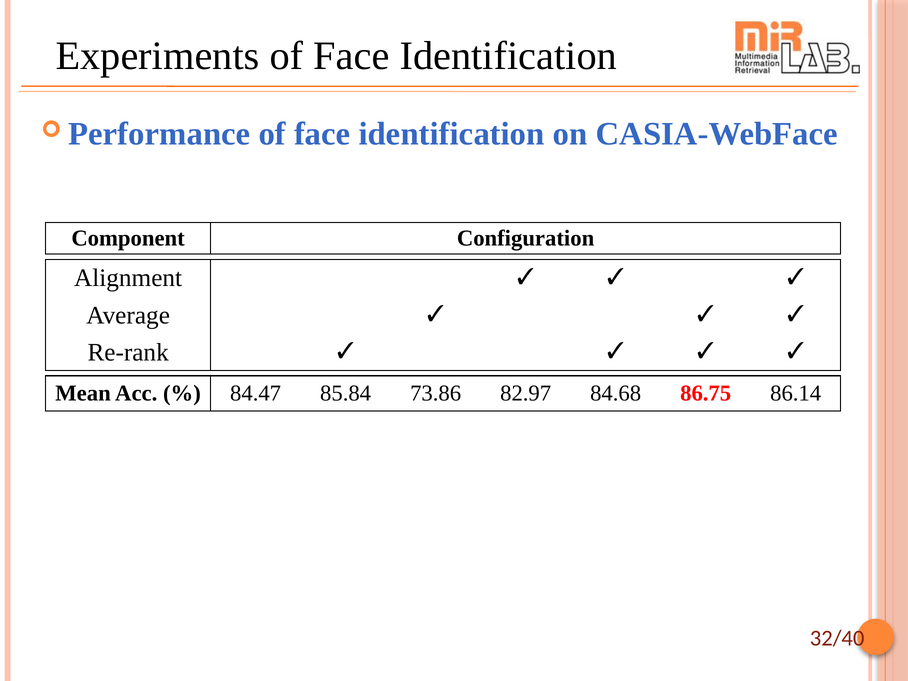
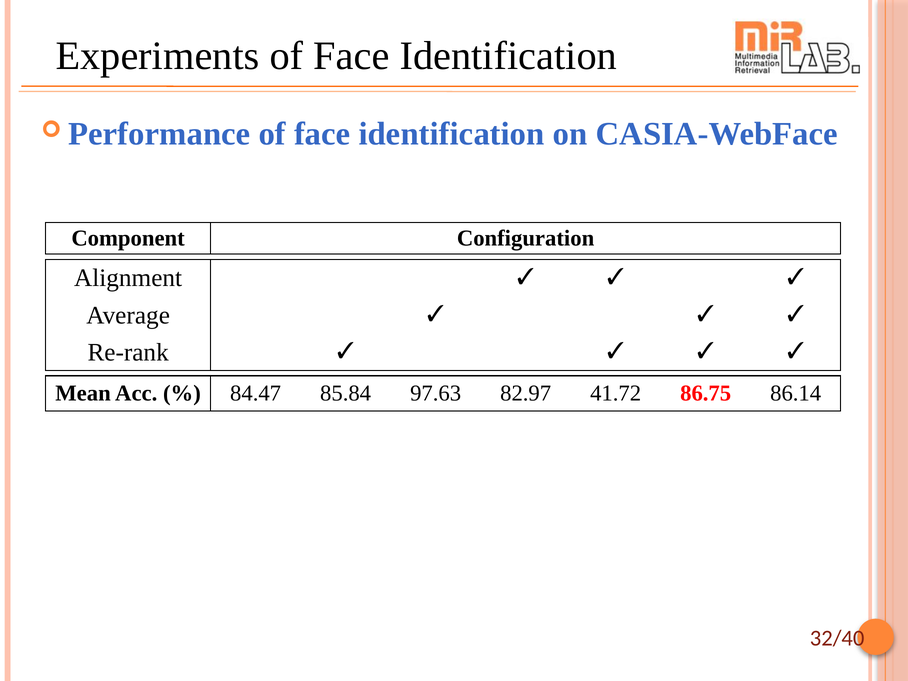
73.86: 73.86 -> 97.63
84.68: 84.68 -> 41.72
